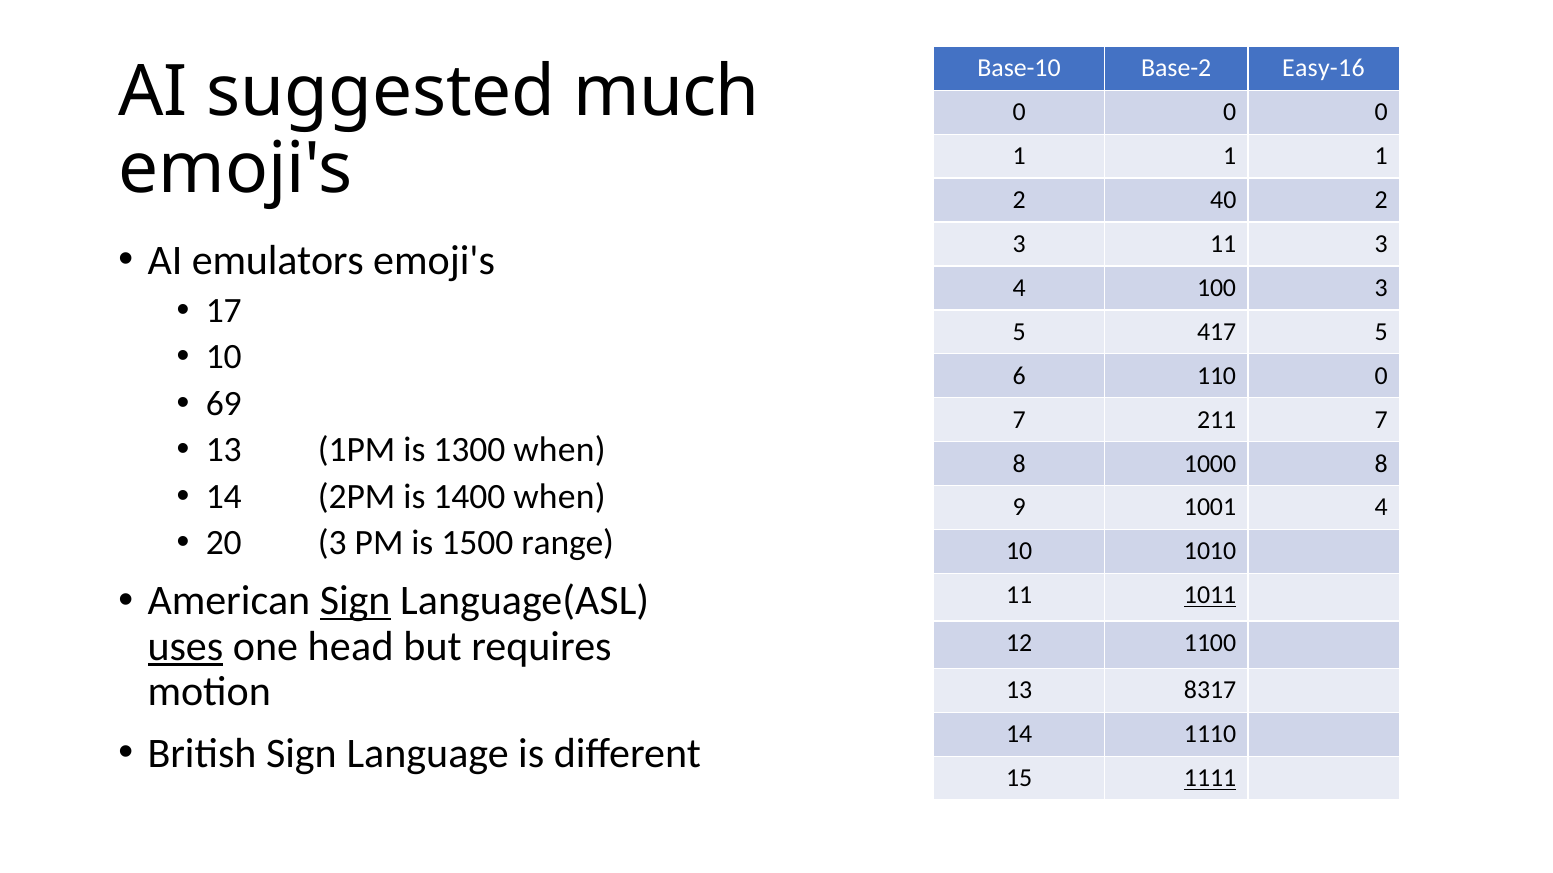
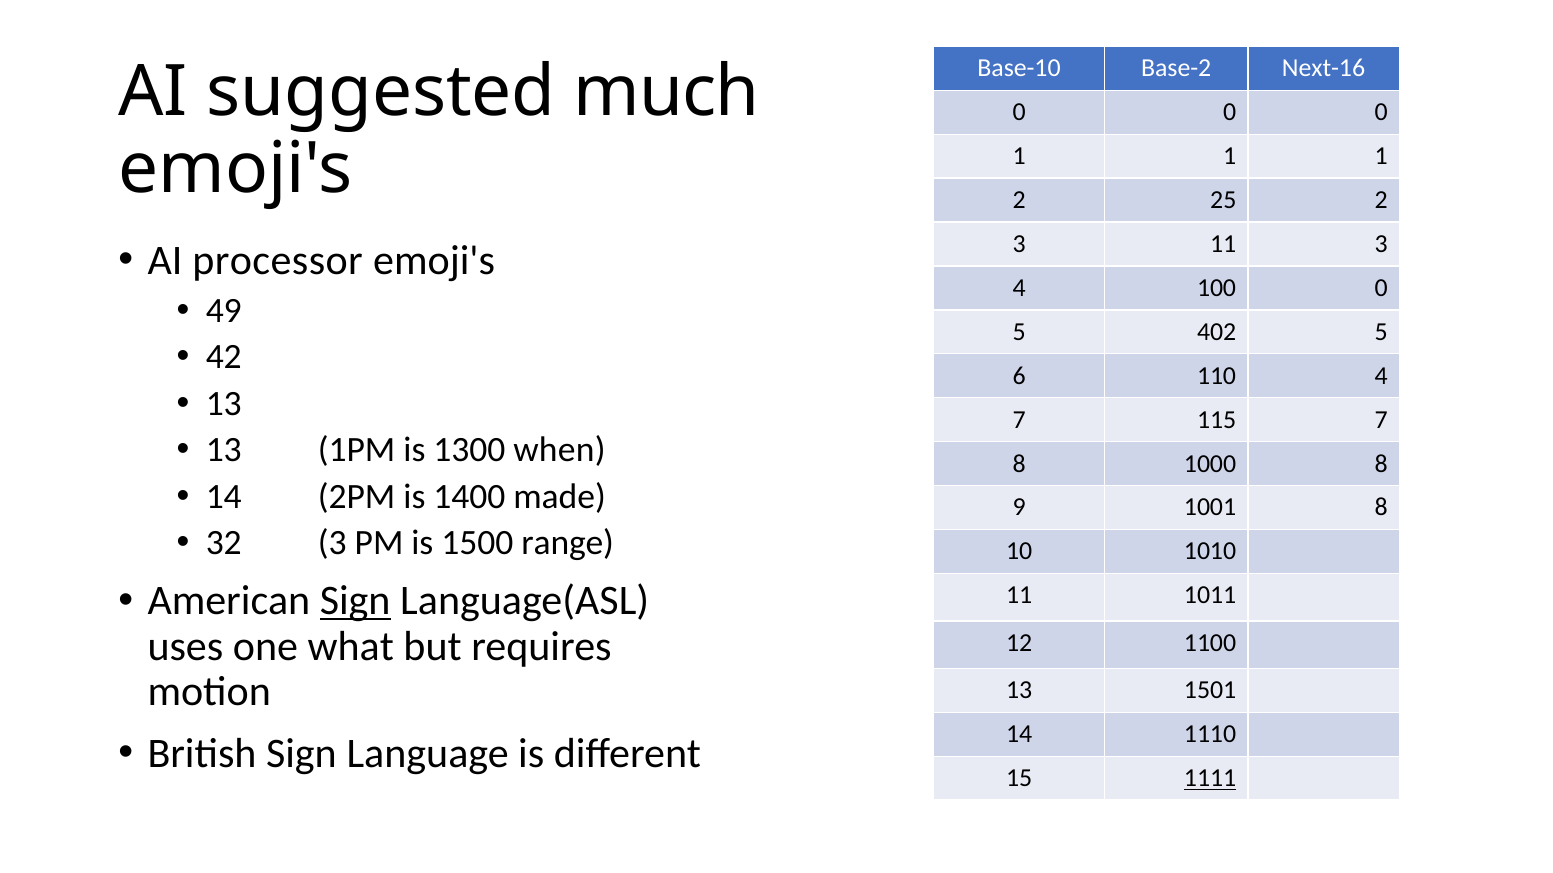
Easy-16: Easy-16 -> Next-16
40: 40 -> 25
emulators: emulators -> processor
100 3: 3 -> 0
17: 17 -> 49
417: 417 -> 402
10 at (224, 357): 10 -> 42
110 0: 0 -> 4
69 at (224, 404): 69 -> 13
211: 211 -> 115
1400 when: when -> made
1001 4: 4 -> 8
20: 20 -> 32
1011 underline: present -> none
uses underline: present -> none
head: head -> what
8317: 8317 -> 1501
